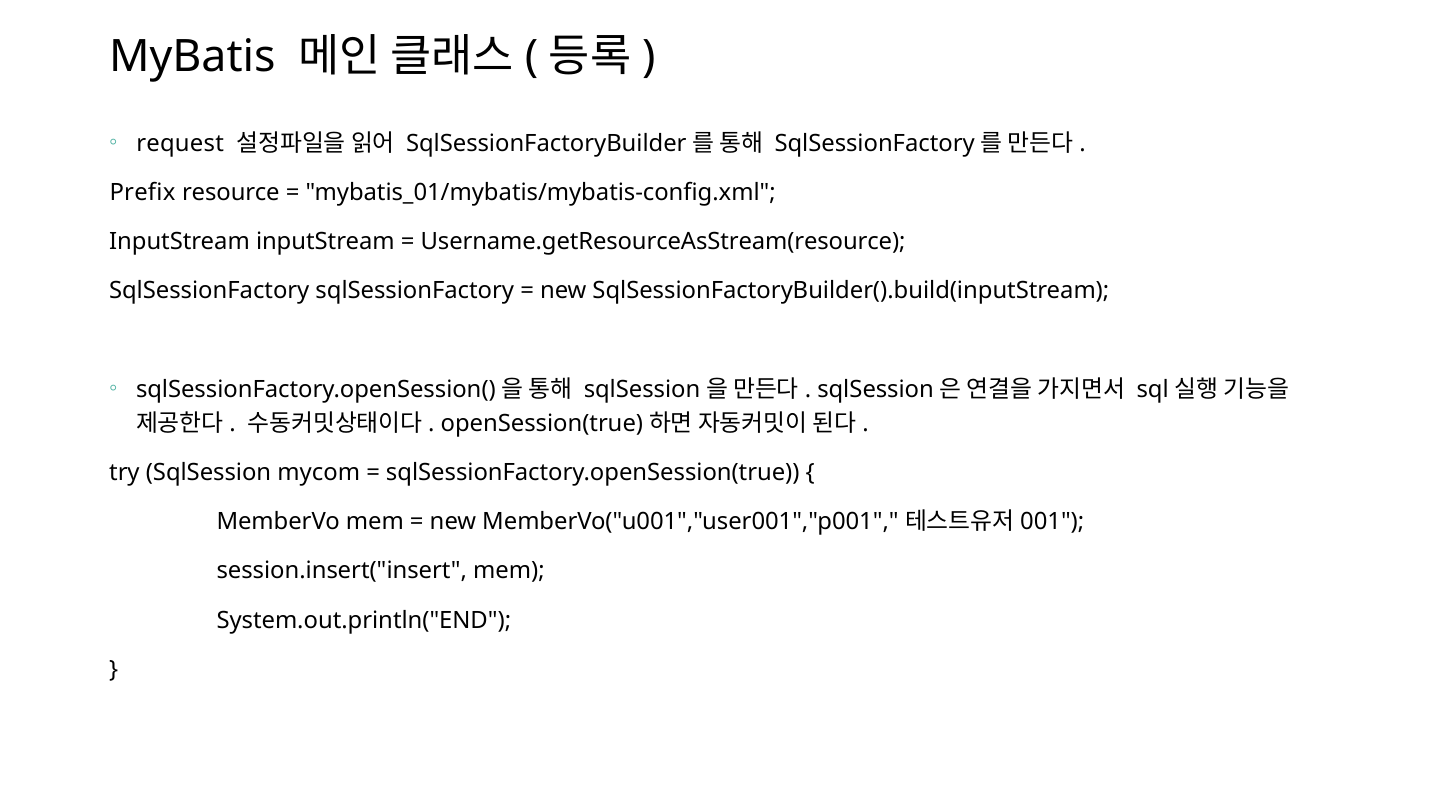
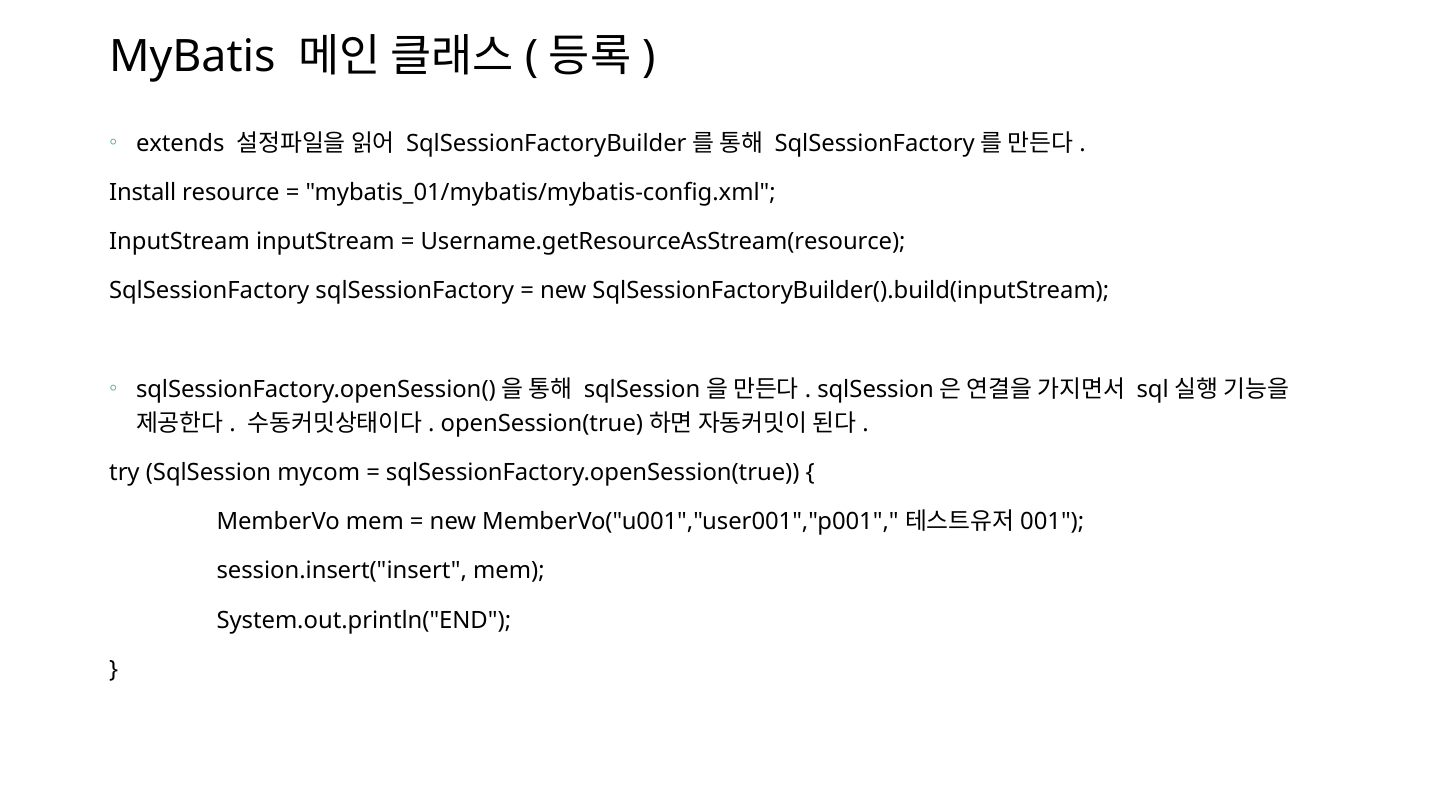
request: request -> extends
Prefix: Prefix -> Install
